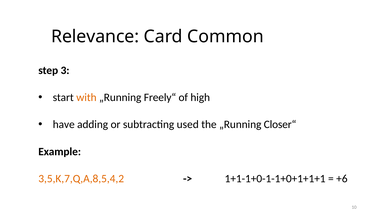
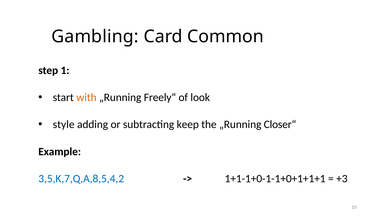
Relevance: Relevance -> Gambling
3: 3 -> 1
high: high -> look
have: have -> style
used: used -> keep
3,5,K,7,Q,A,8,5,4,2 colour: orange -> blue
+6: +6 -> +3
